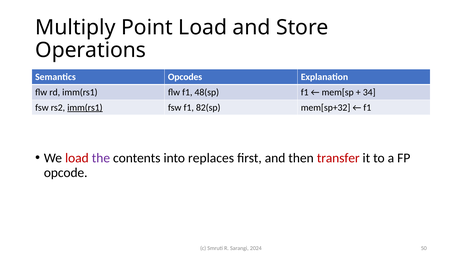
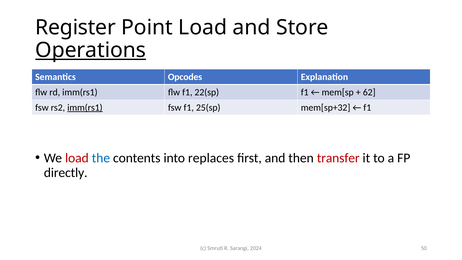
Multiply: Multiply -> Register
Operations underline: none -> present
48(sp: 48(sp -> 22(sp
34: 34 -> 62
82(sp: 82(sp -> 25(sp
the colour: purple -> blue
opcode: opcode -> directly
